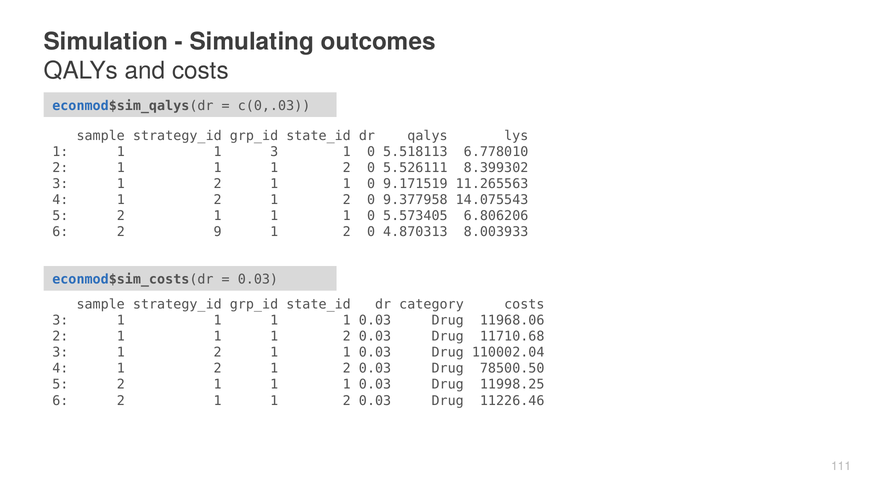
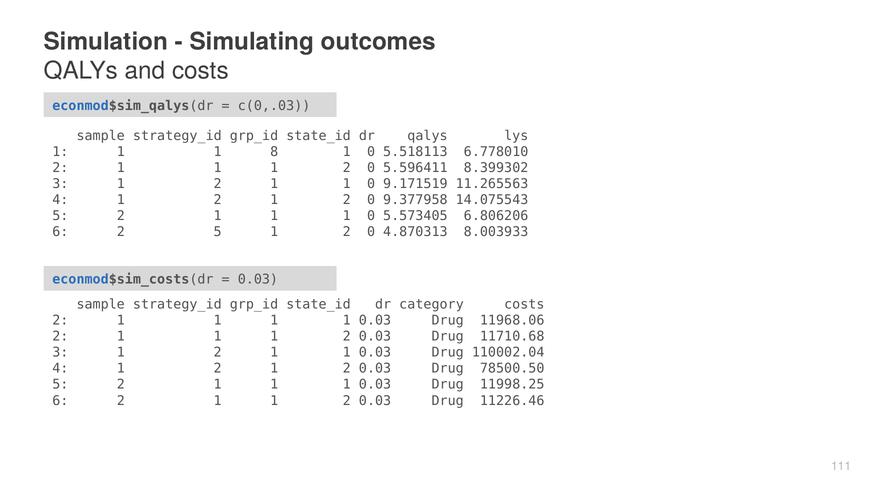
1 3: 3 -> 8
5.526111: 5.526111 -> 5.596411
2 9: 9 -> 5
3 at (60, 321): 3 -> 2
